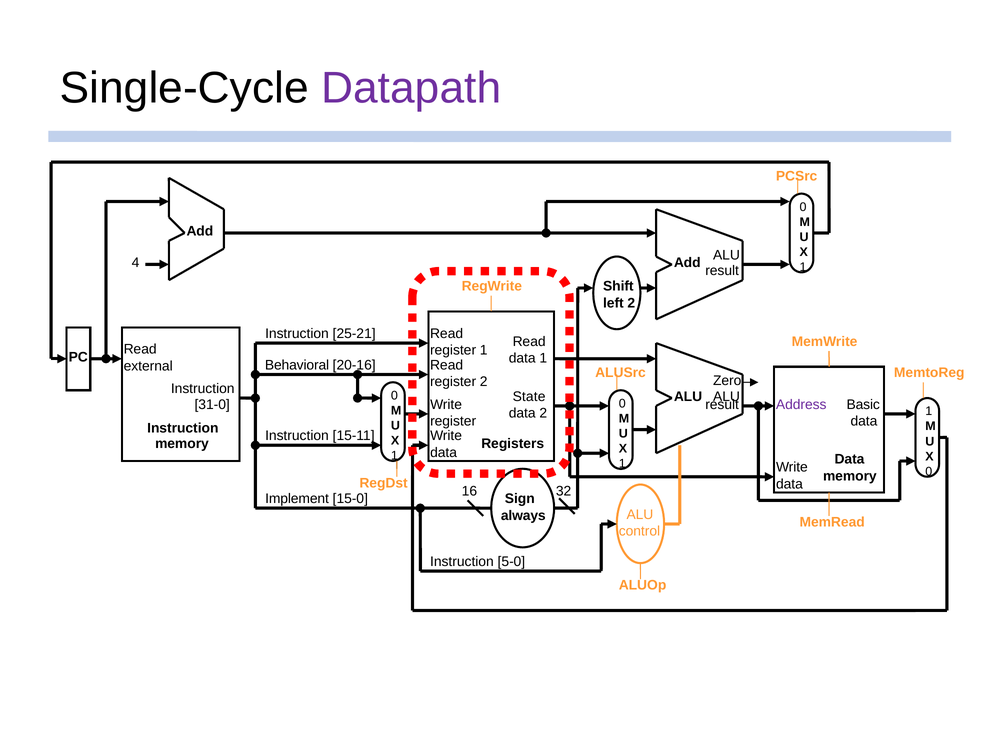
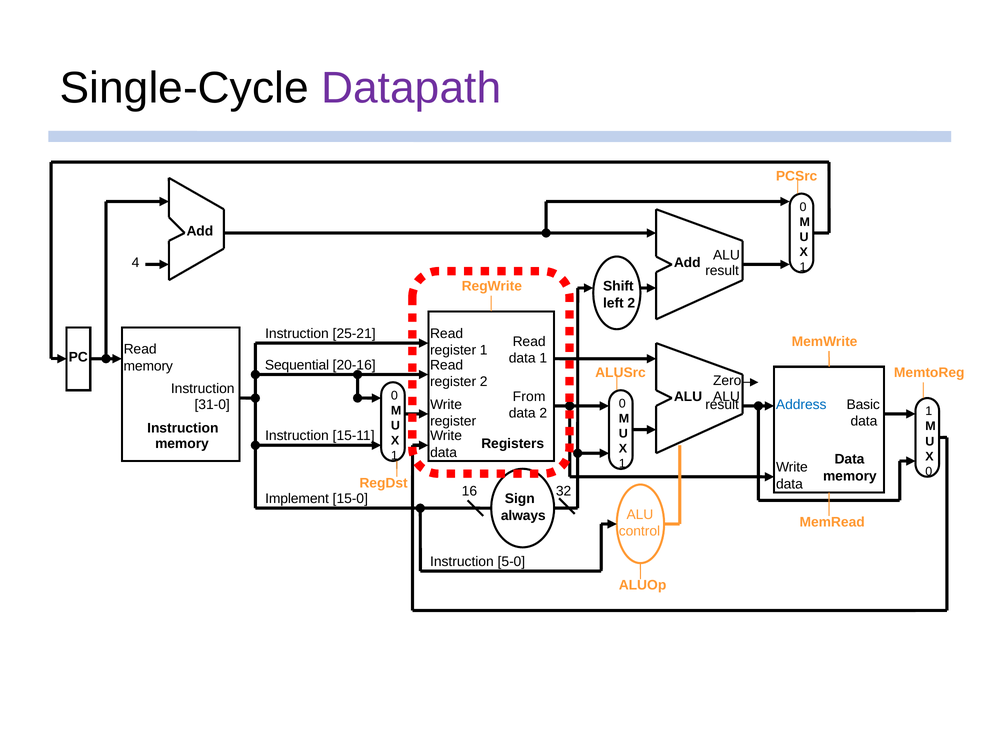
Behavioral: Behavioral -> Sequential
external at (148, 366): external -> memory
State: State -> From
Address colour: purple -> blue
